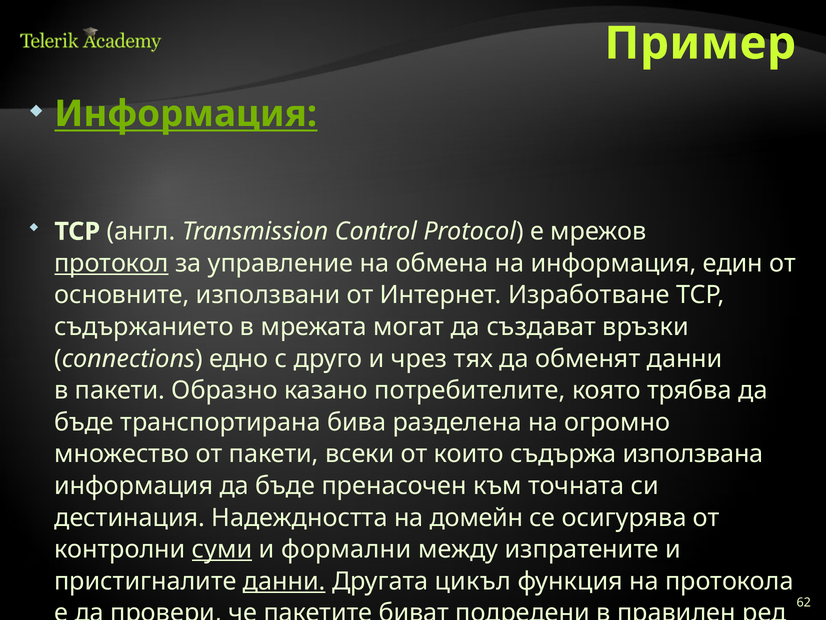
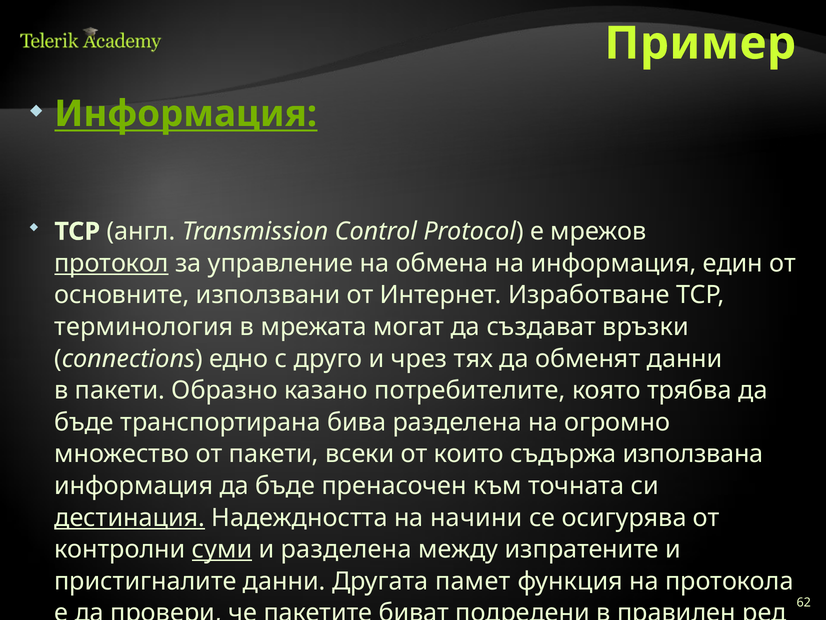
съдържанието: съдържанието -> терминология
дестинация underline: none -> present
домейн: домейн -> начини
и формални: формални -> разделена
данни at (284, 581) underline: present -> none
цикъл: цикъл -> памет
